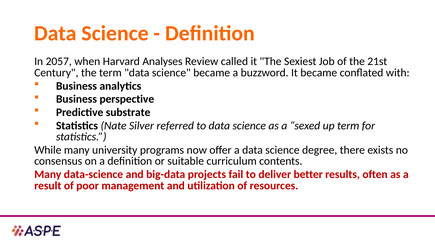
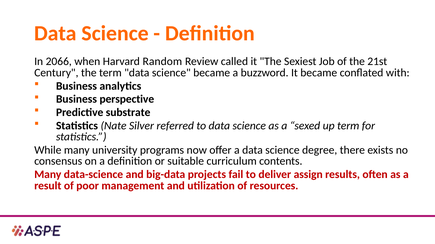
2057: 2057 -> 2066
Analyses: Analyses -> Random
better: better -> assign
